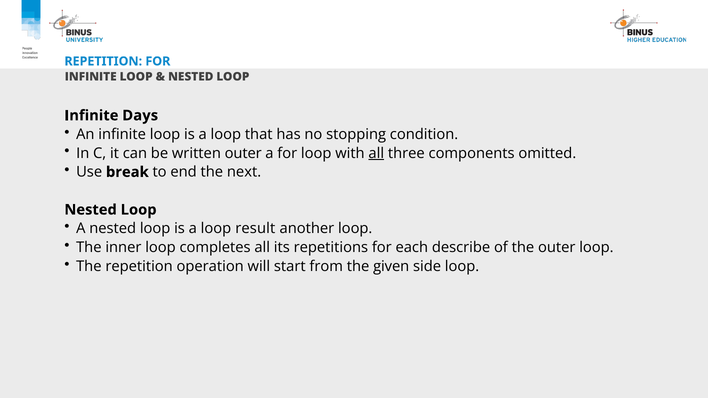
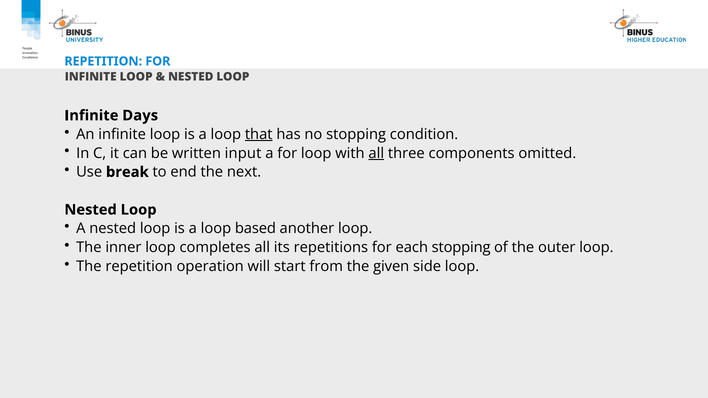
that underline: none -> present
written outer: outer -> input
result: result -> based
each describe: describe -> stopping
